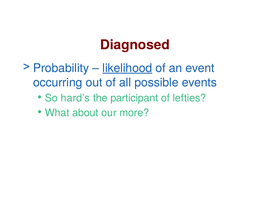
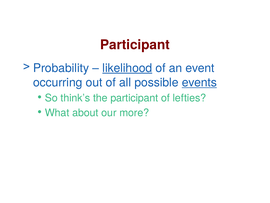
Diagnosed at (135, 45): Diagnosed -> Participant
events underline: none -> present
hard’s: hard’s -> think’s
